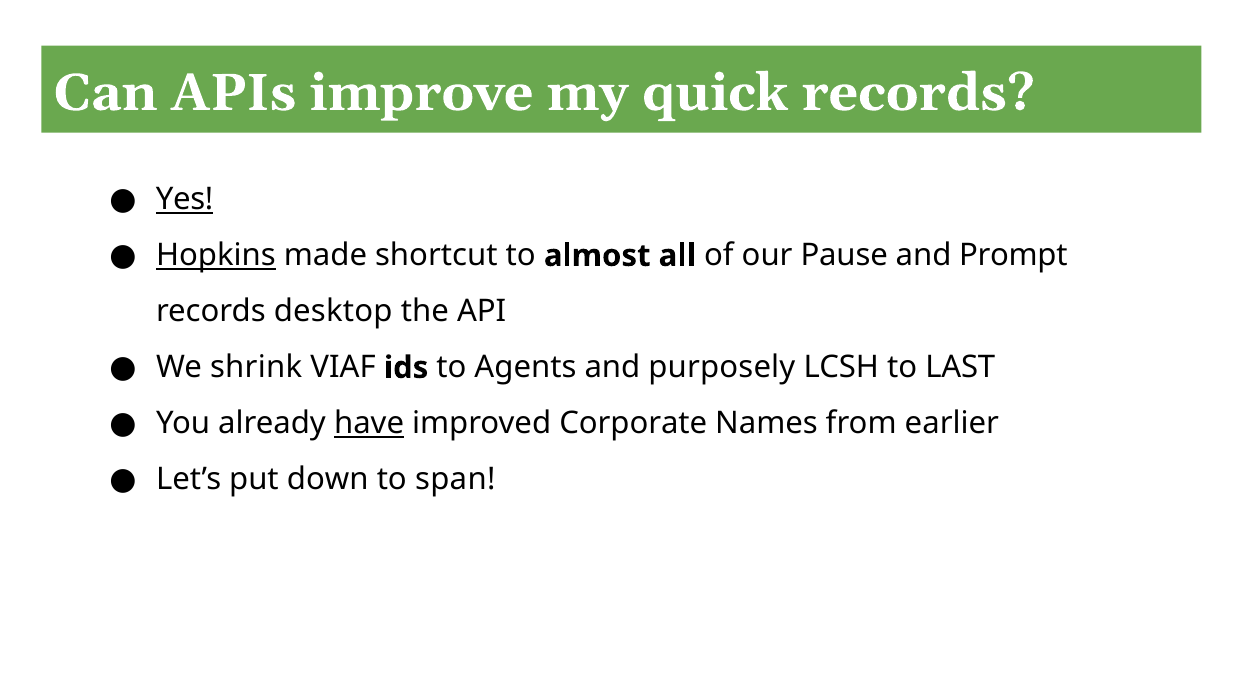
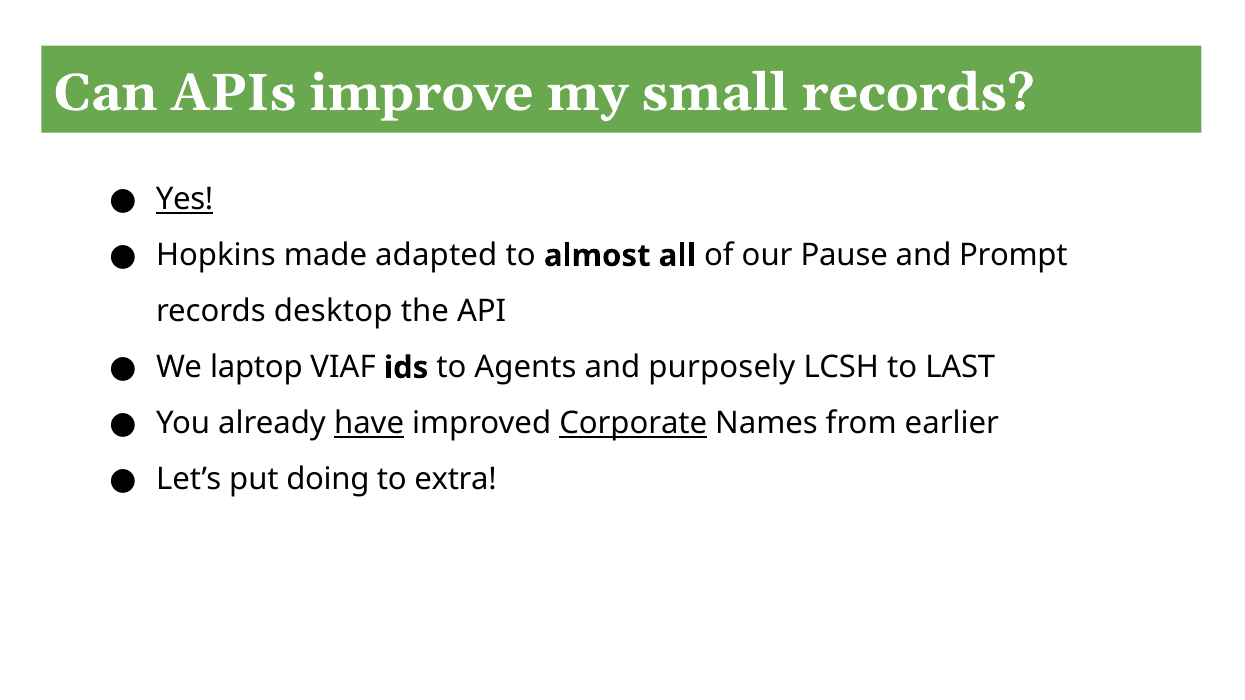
quick: quick -> small
Hopkins underline: present -> none
shortcut: shortcut -> adapted
shrink: shrink -> laptop
Corporate underline: none -> present
down: down -> doing
span: span -> extra
